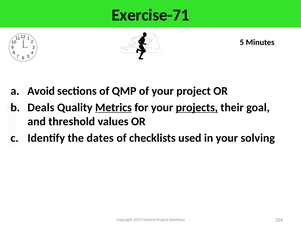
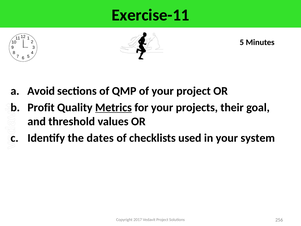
Exercise-71: Exercise-71 -> Exercise-11
Deals: Deals -> Profit
projects underline: present -> none
solving: solving -> system
